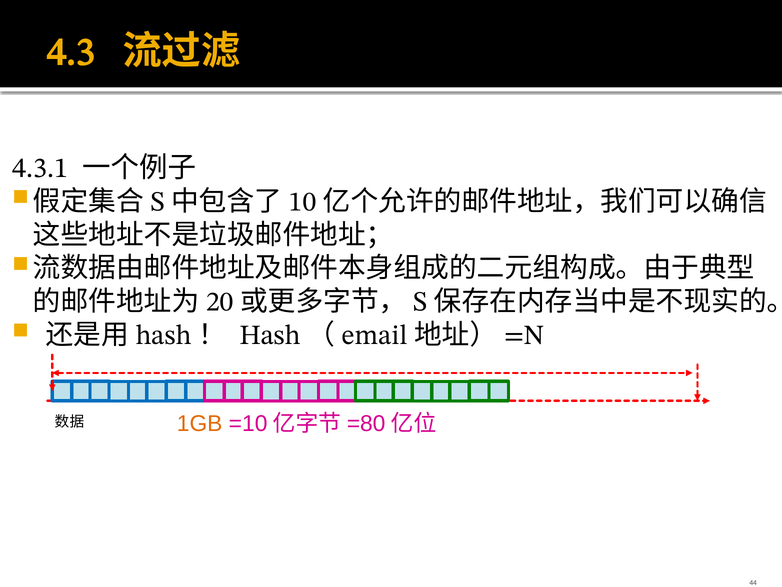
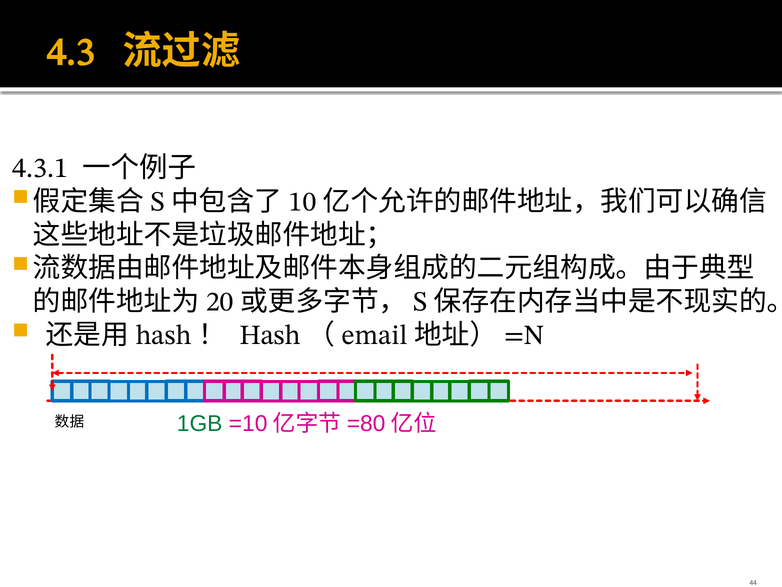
1GB colour: orange -> green
